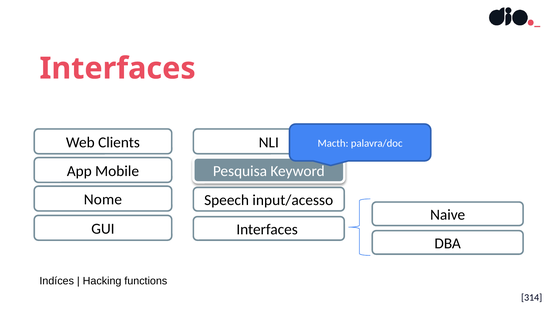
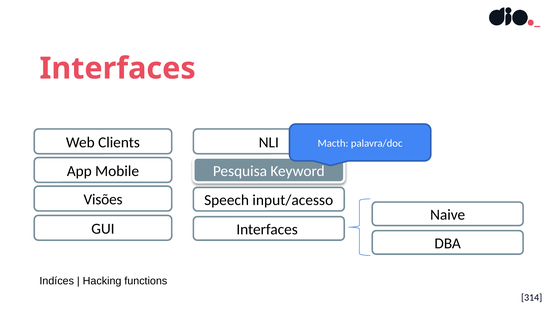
Nome: Nome -> Visões
